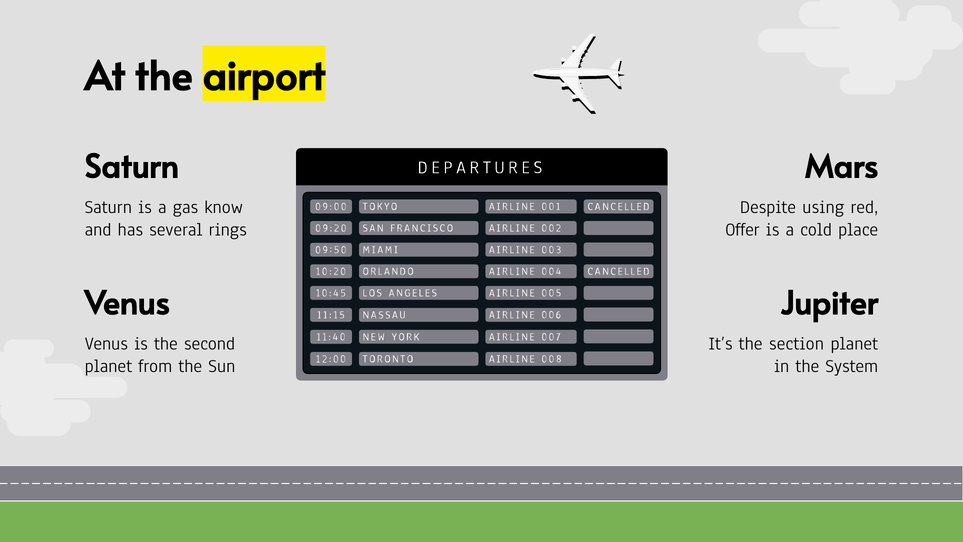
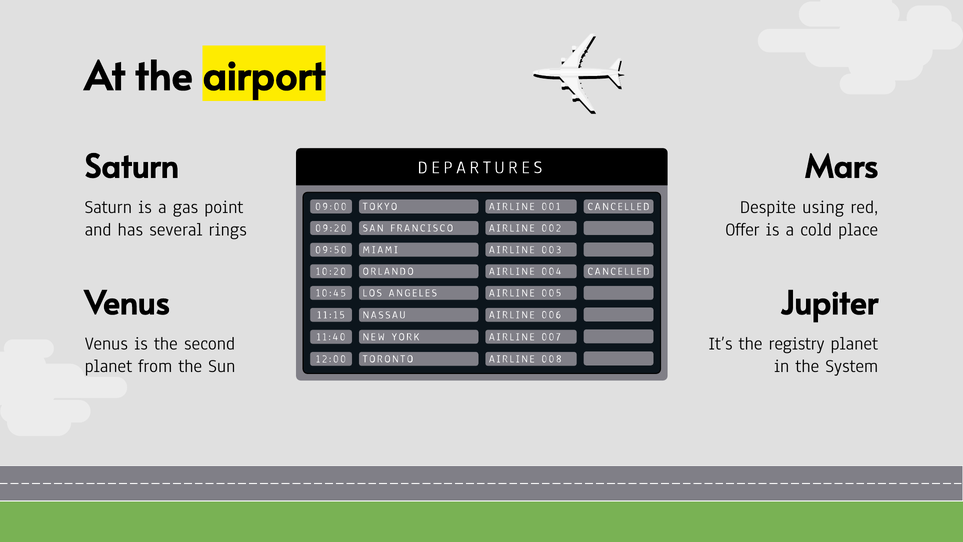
know: know -> point
section: section -> registry
